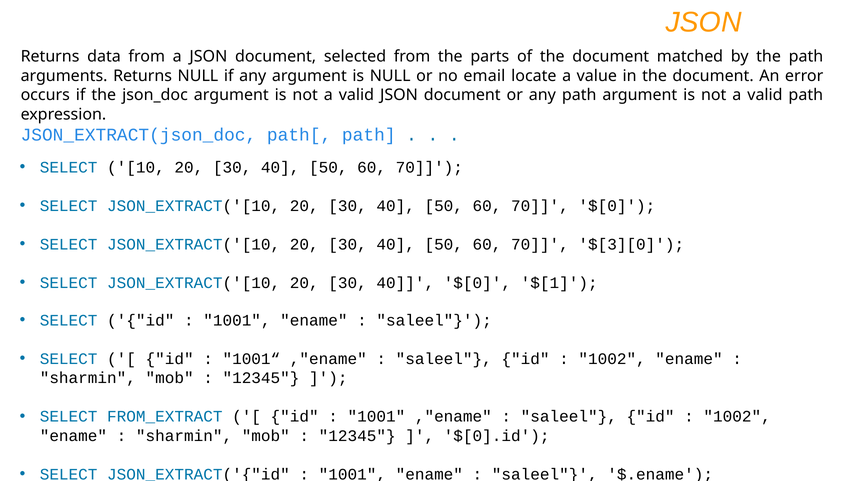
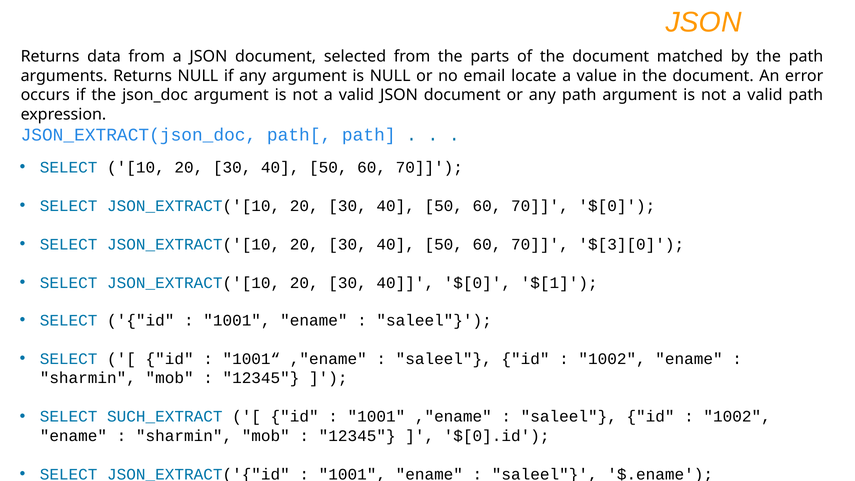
FROM_EXTRACT: FROM_EXTRACT -> SUCH_EXTRACT
